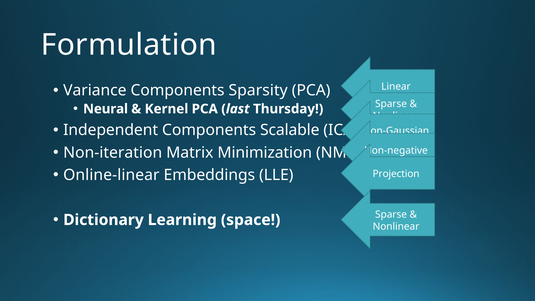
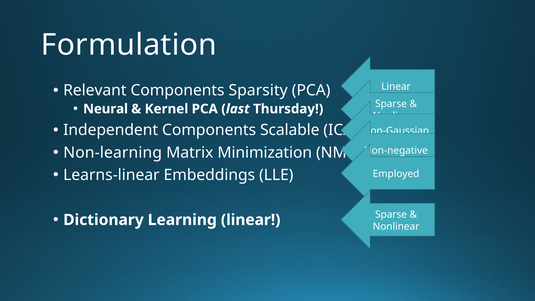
Variance: Variance -> Relevant
Non-iteration: Non-iteration -> Non-learning
Online-linear: Online-linear -> Learns-linear
Projection: Projection -> Employed
Learning space: space -> linear
